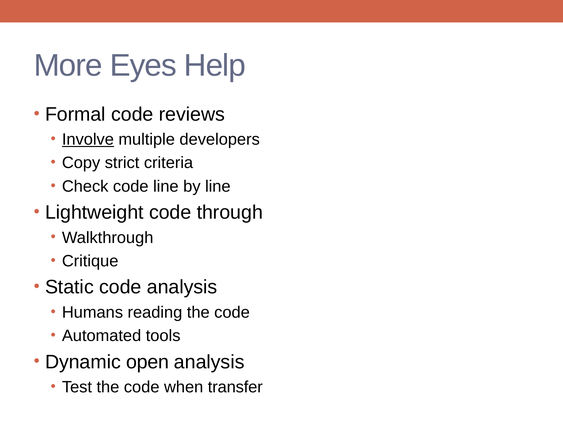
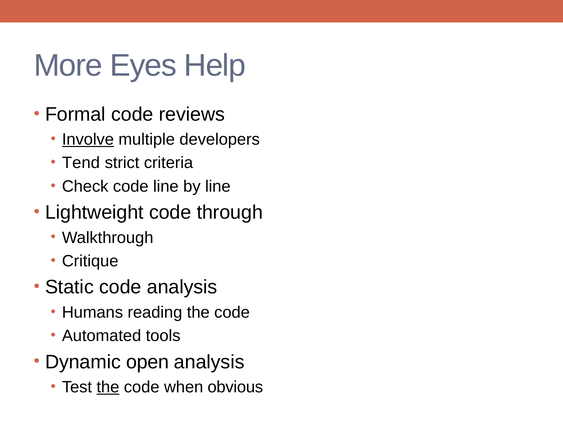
Copy: Copy -> Tend
the at (108, 387) underline: none -> present
transfer: transfer -> obvious
